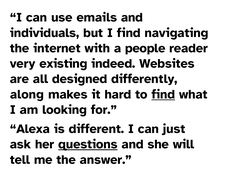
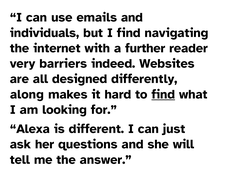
people: people -> further
existing: existing -> barriers
questions underline: present -> none
